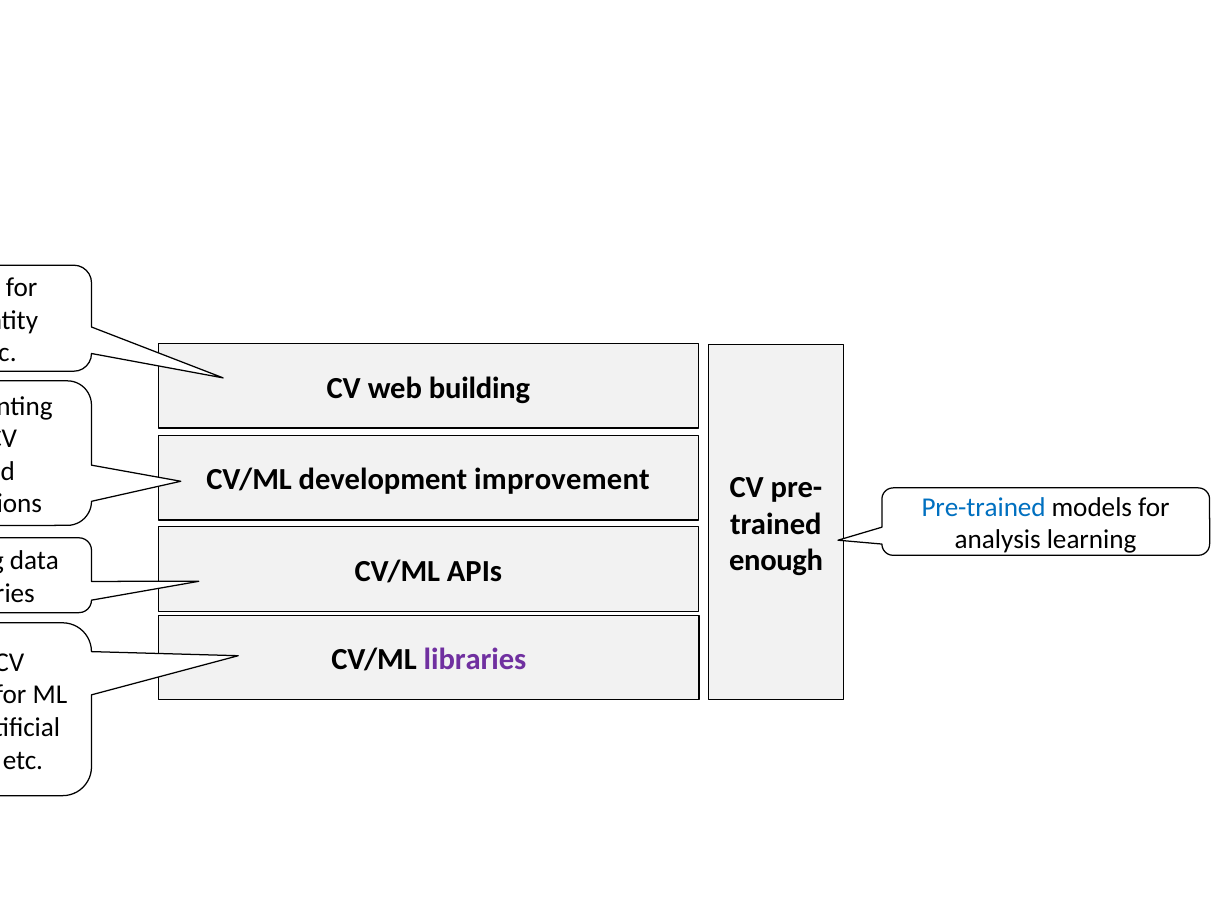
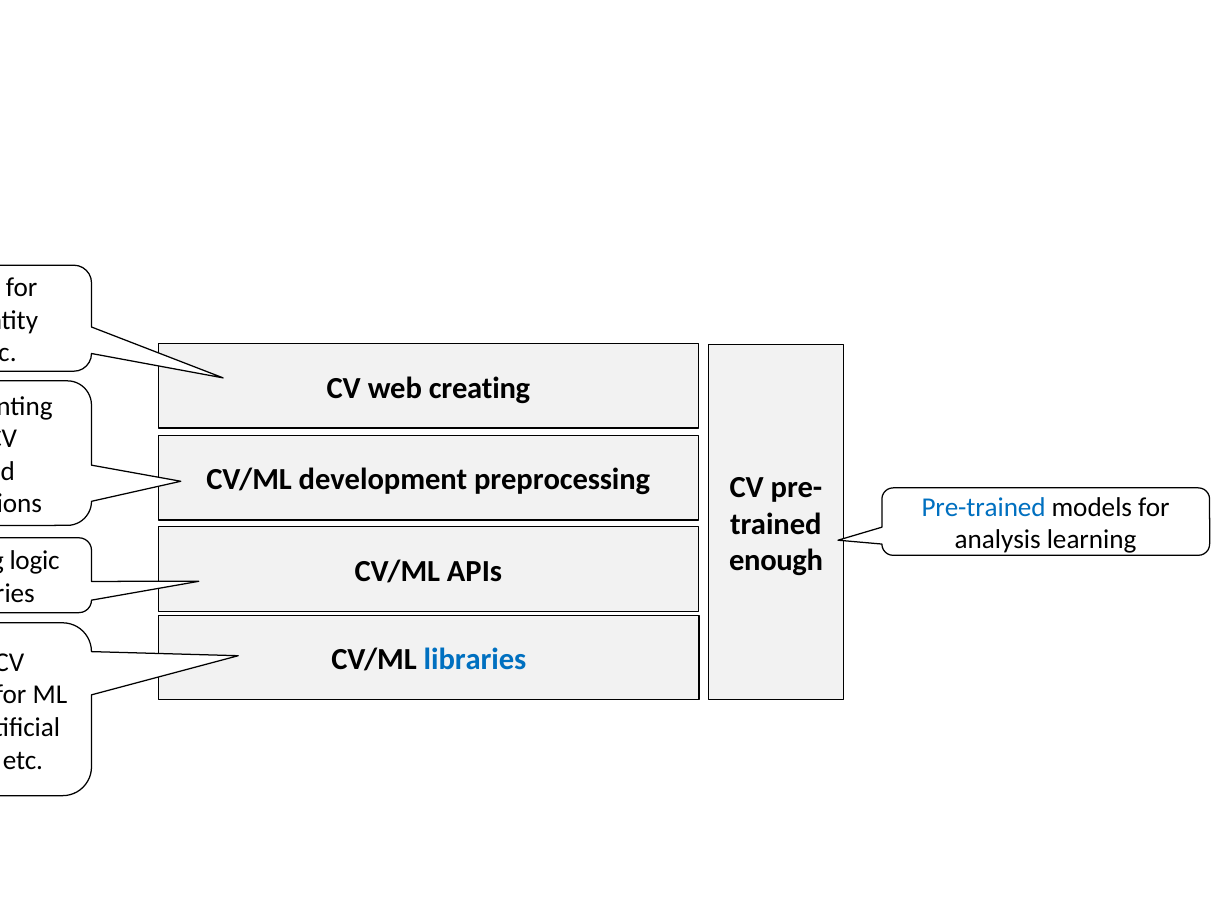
building: building -> creating
development improvement: improvement -> preprocessing
data: data -> logic
libraries at (475, 660) colour: purple -> blue
